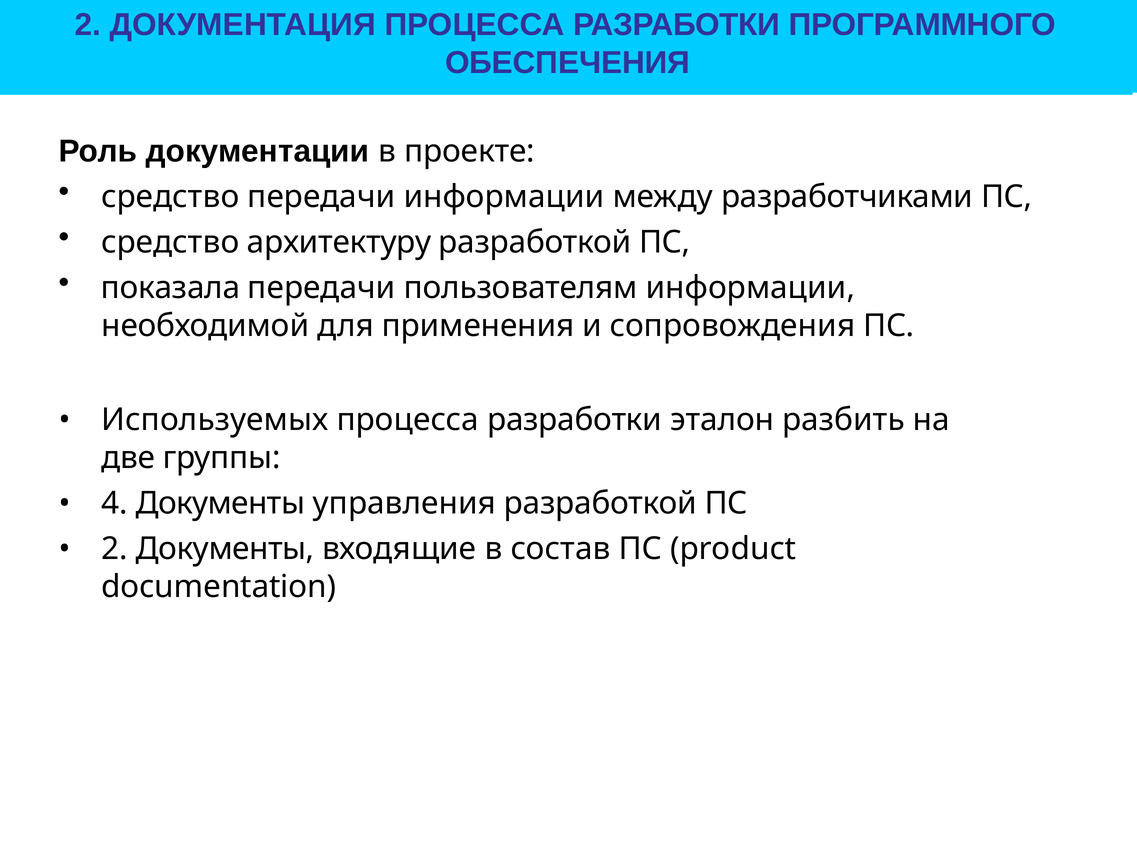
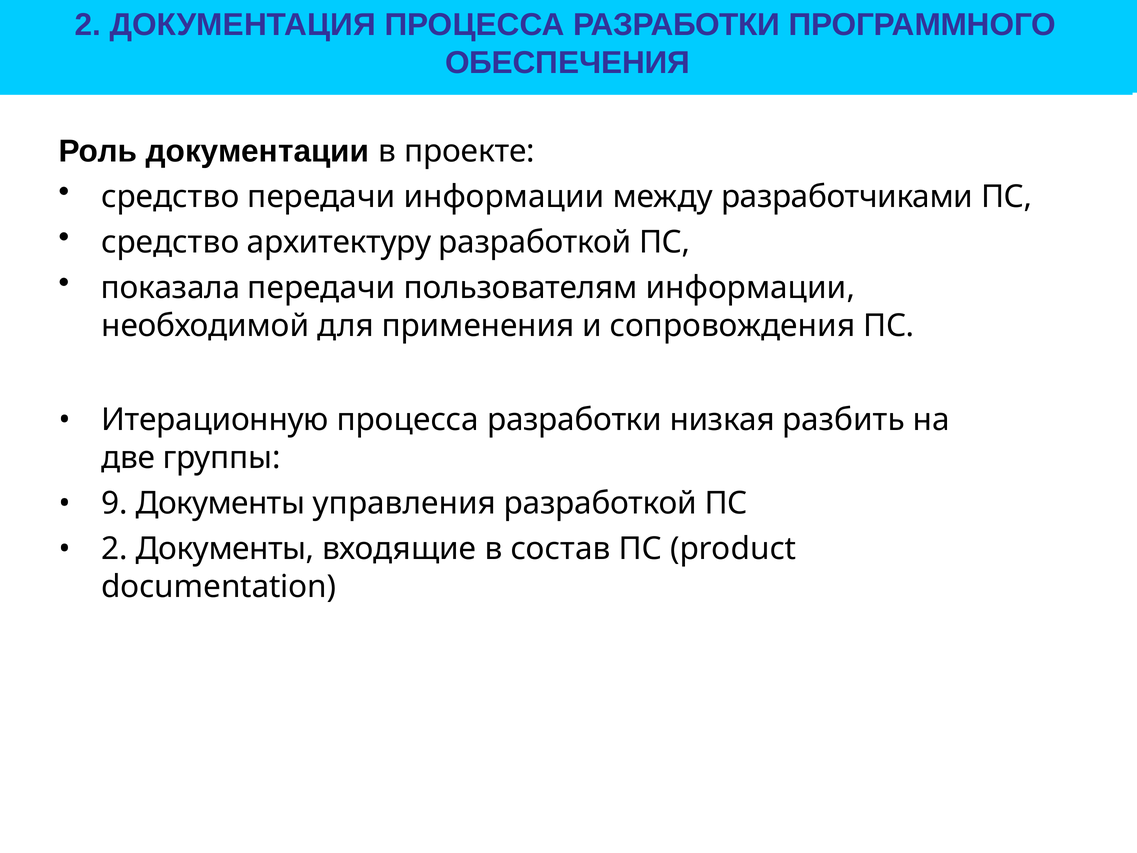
Используемых: Используемых -> Итерационную
эталон: эталон -> низкая
4: 4 -> 9
